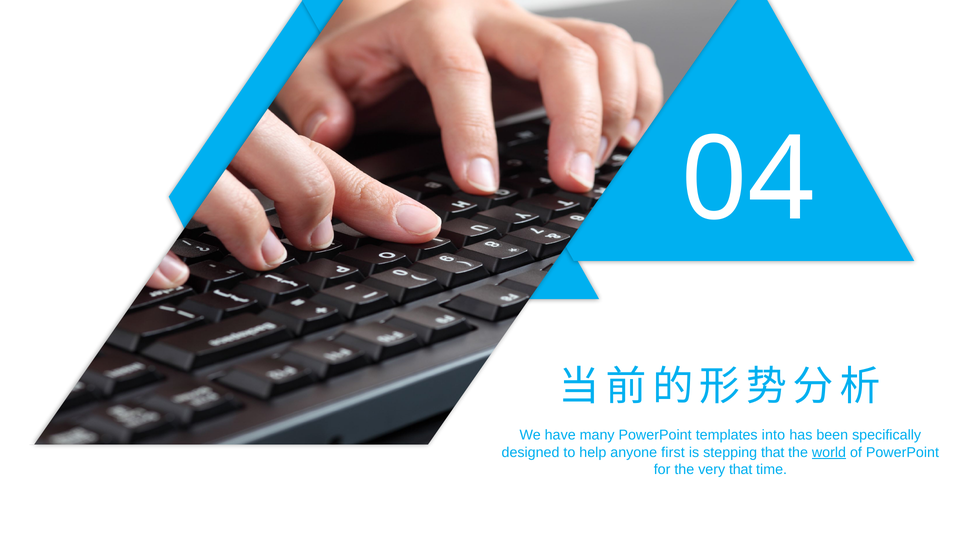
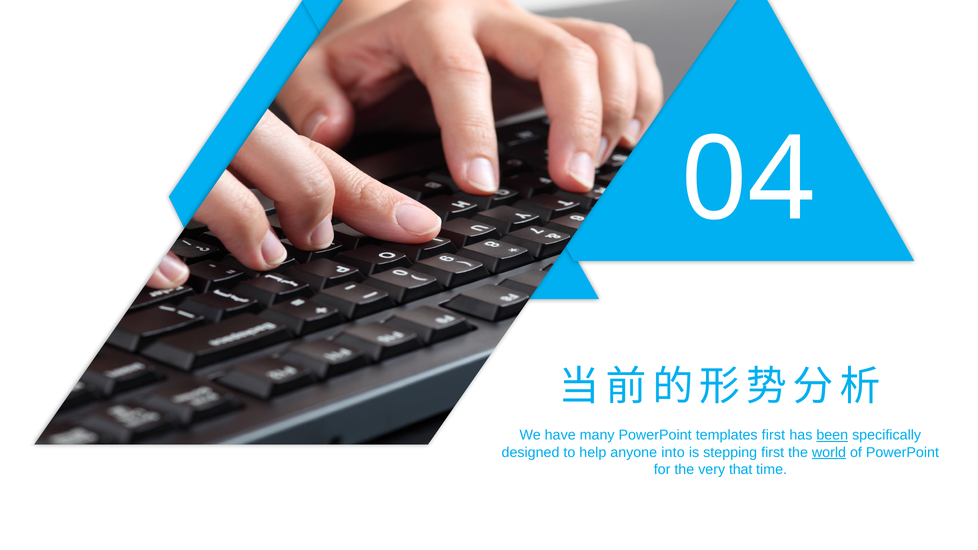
templates into: into -> first
been underline: none -> present
first: first -> into
stepping that: that -> first
